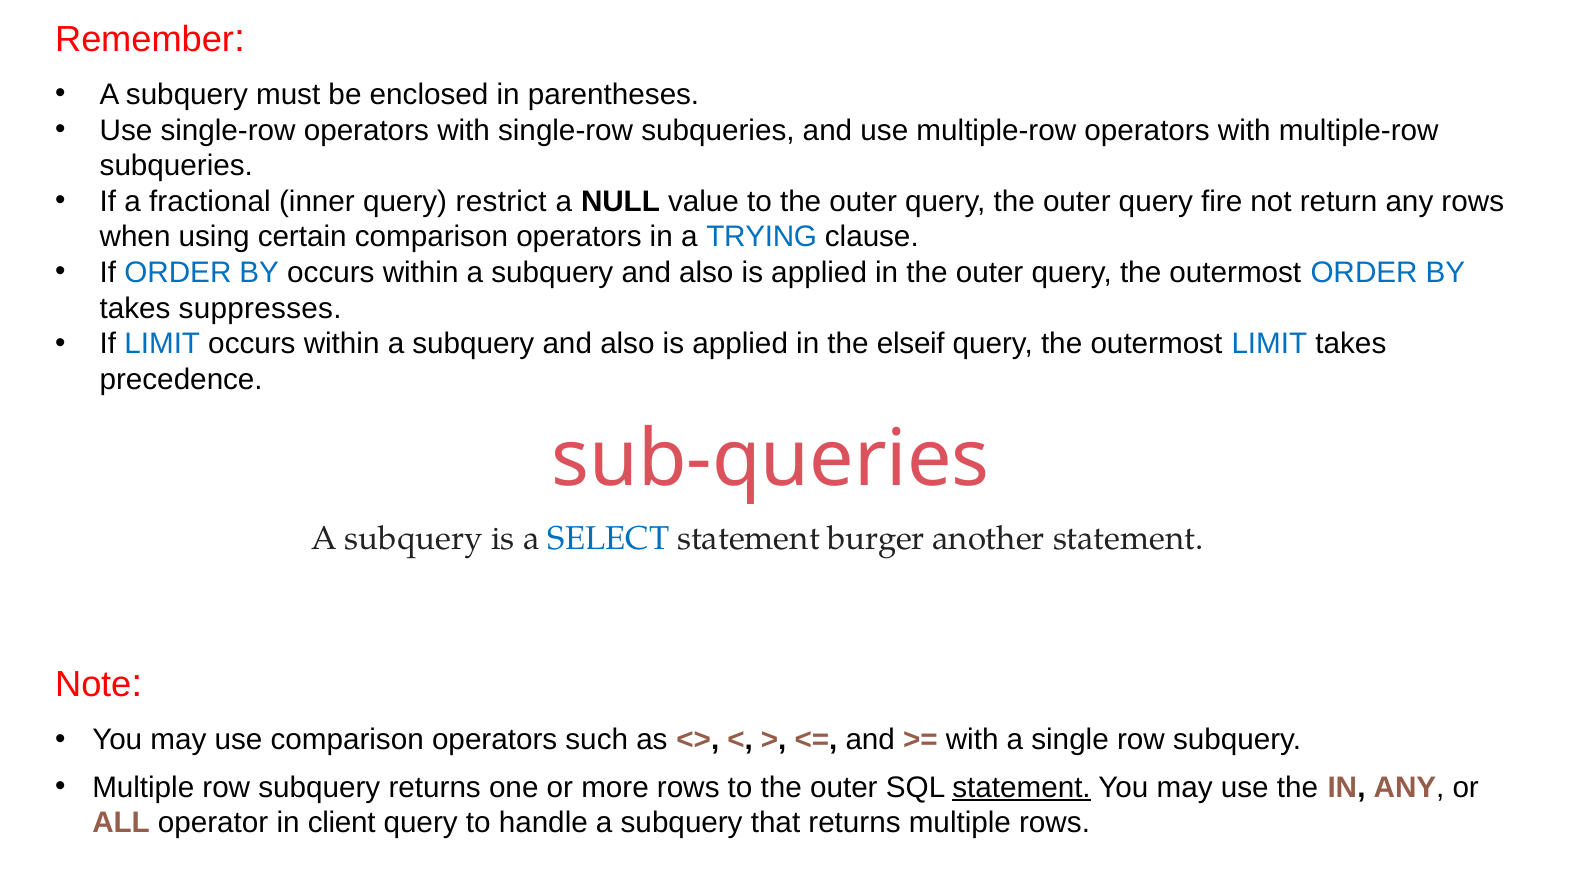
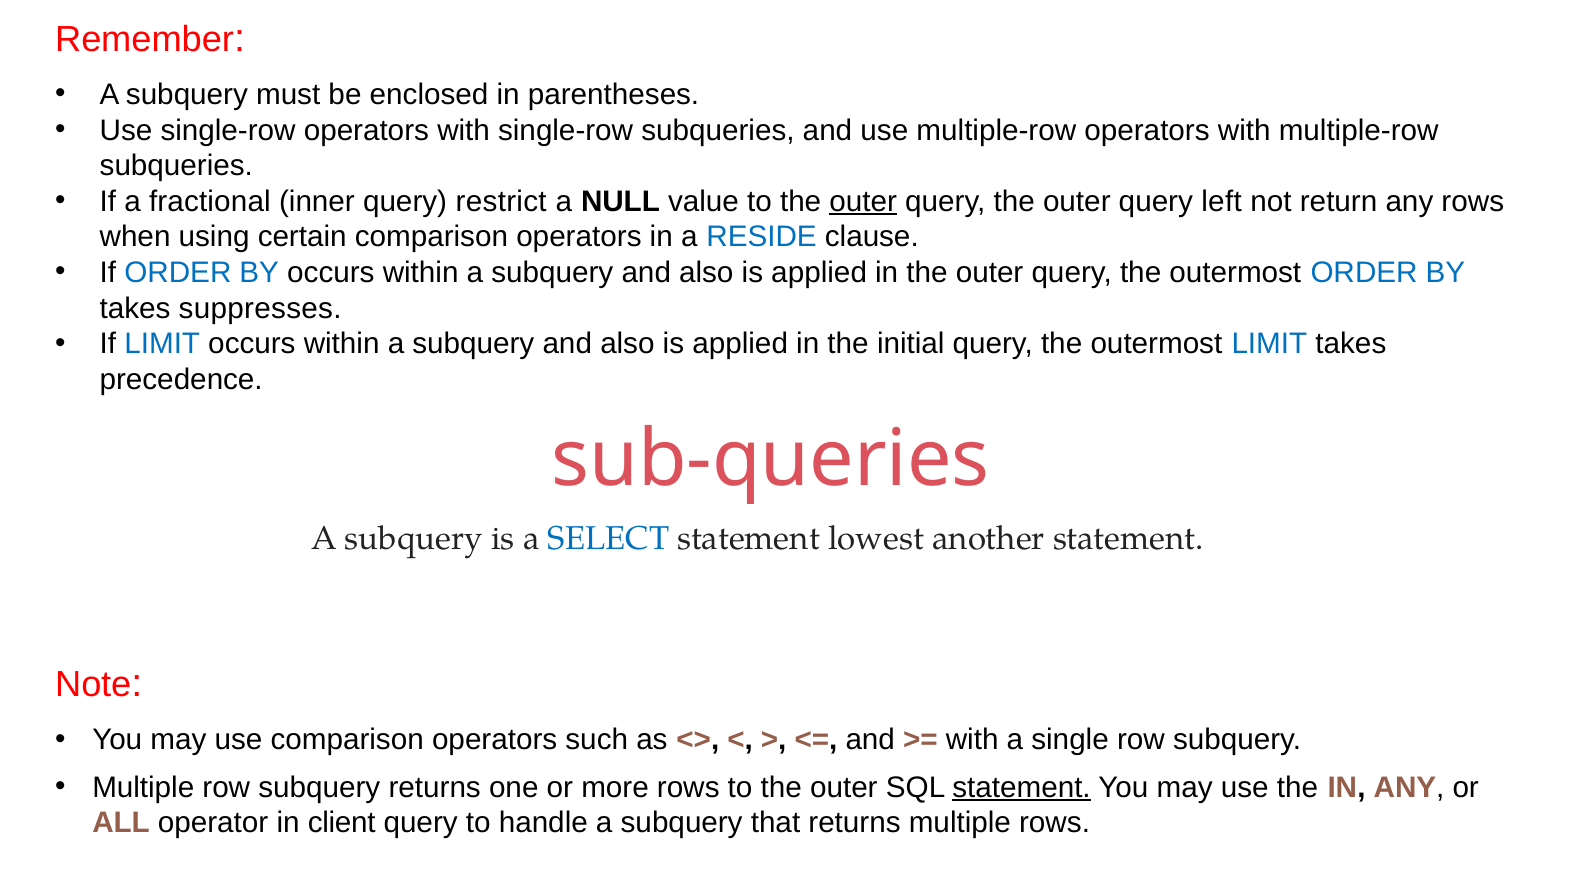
outer at (863, 201) underline: none -> present
fire: fire -> left
TRYING: TRYING -> RESIDE
elseif: elseif -> initial
burger: burger -> lowest
